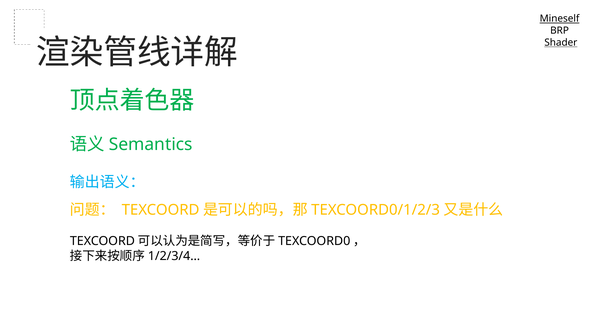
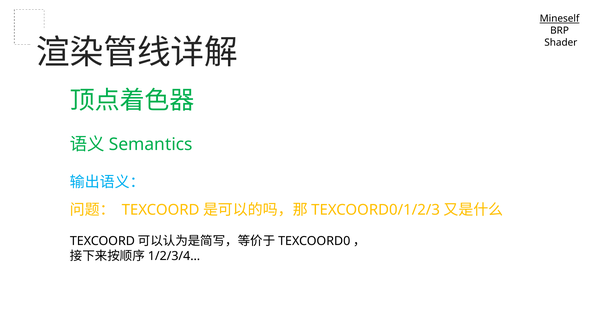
Shader underline: present -> none
